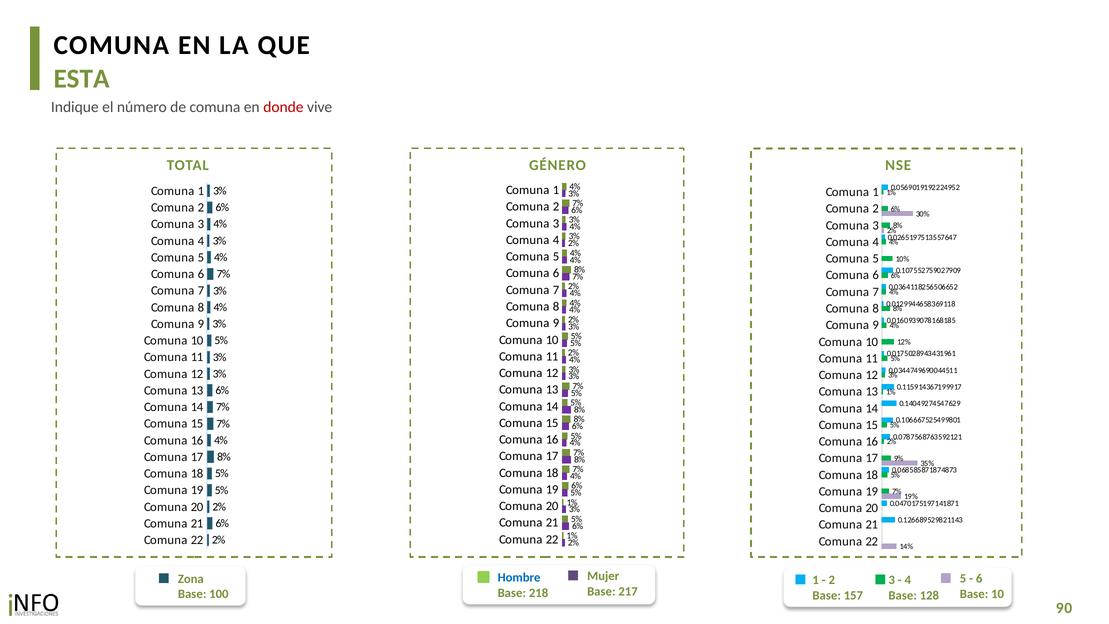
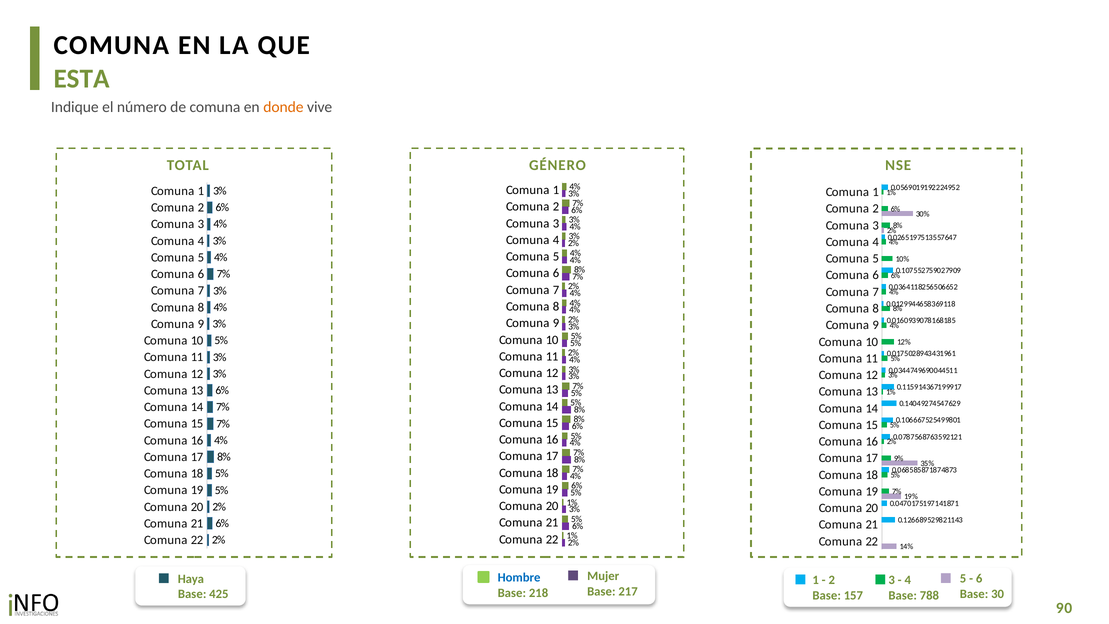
donde colour: red -> orange
Zona: Zona -> Haya
Base 10: 10 -> 30
100: 100 -> 425
128: 128 -> 788
